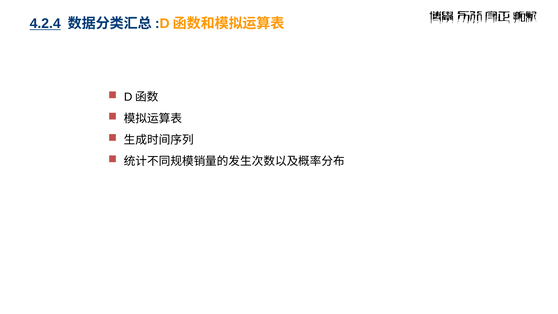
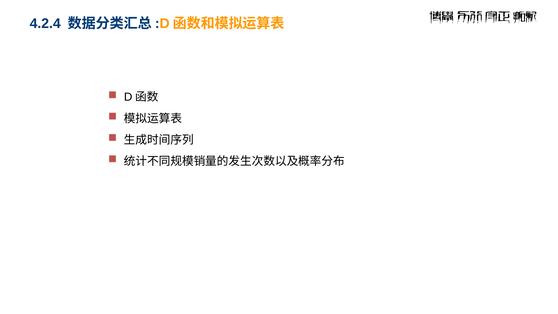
4.2.4 underline: present -> none
